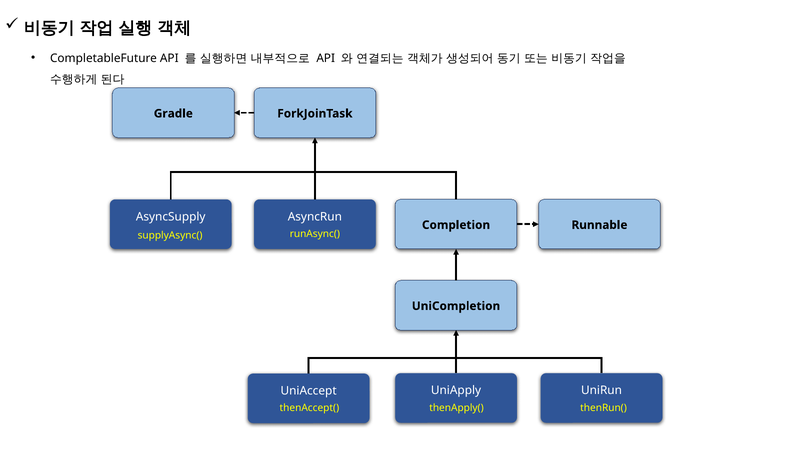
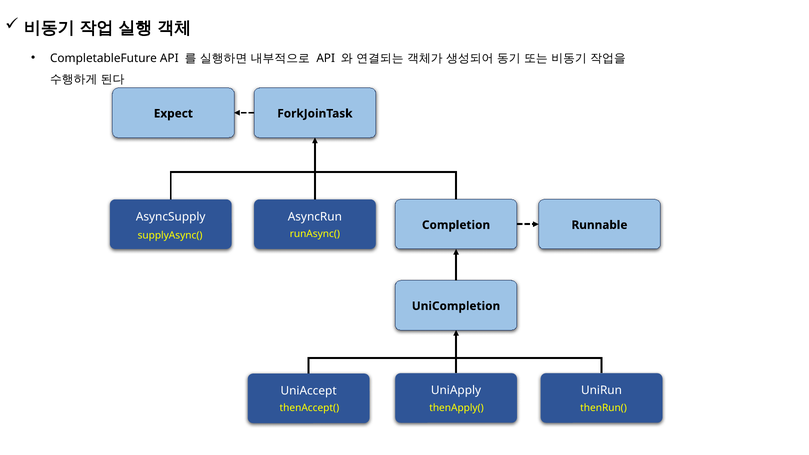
Gradle: Gradle -> Expect
